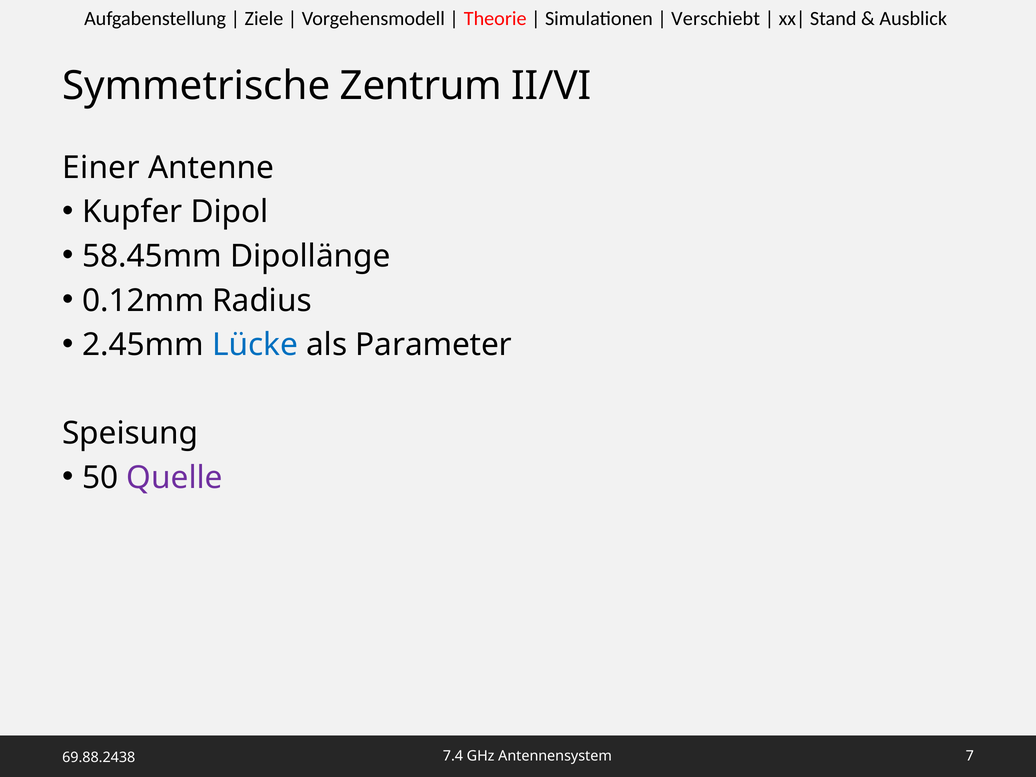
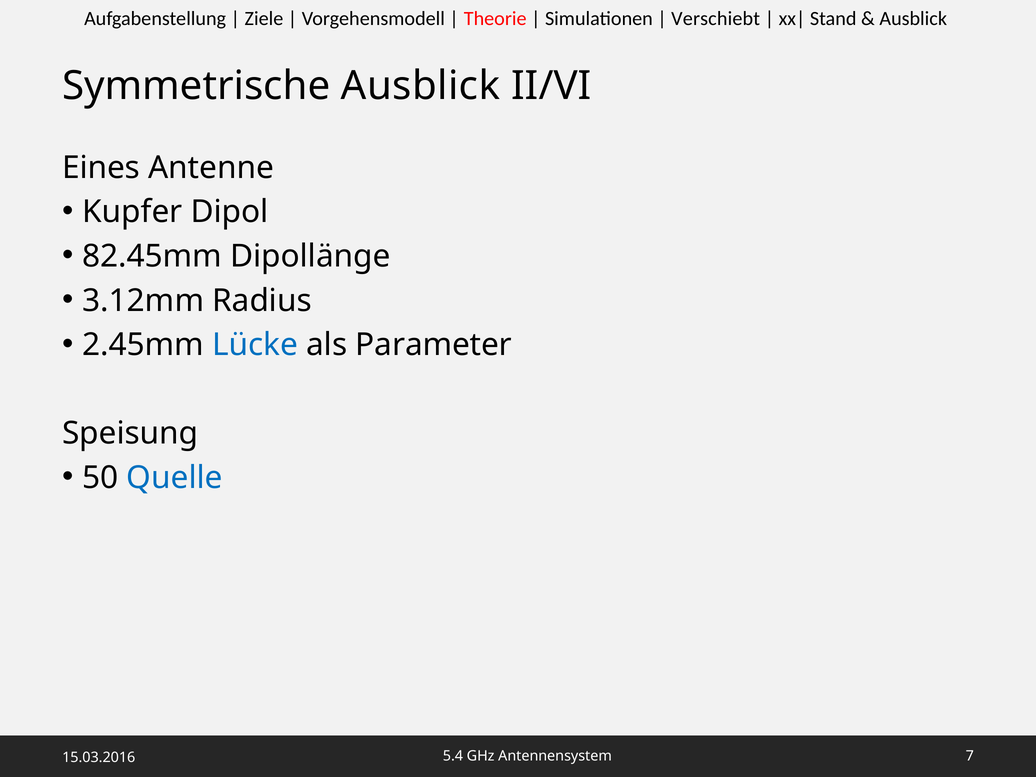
Symmetrische Zentrum: Zentrum -> Ausblick
Einer: Einer -> Eines
58.45mm: 58.45mm -> 82.45mm
0.12mm: 0.12mm -> 3.12mm
Quelle colour: purple -> blue
7.4: 7.4 -> 5.4
69.88.2438: 69.88.2438 -> 15.03.2016
